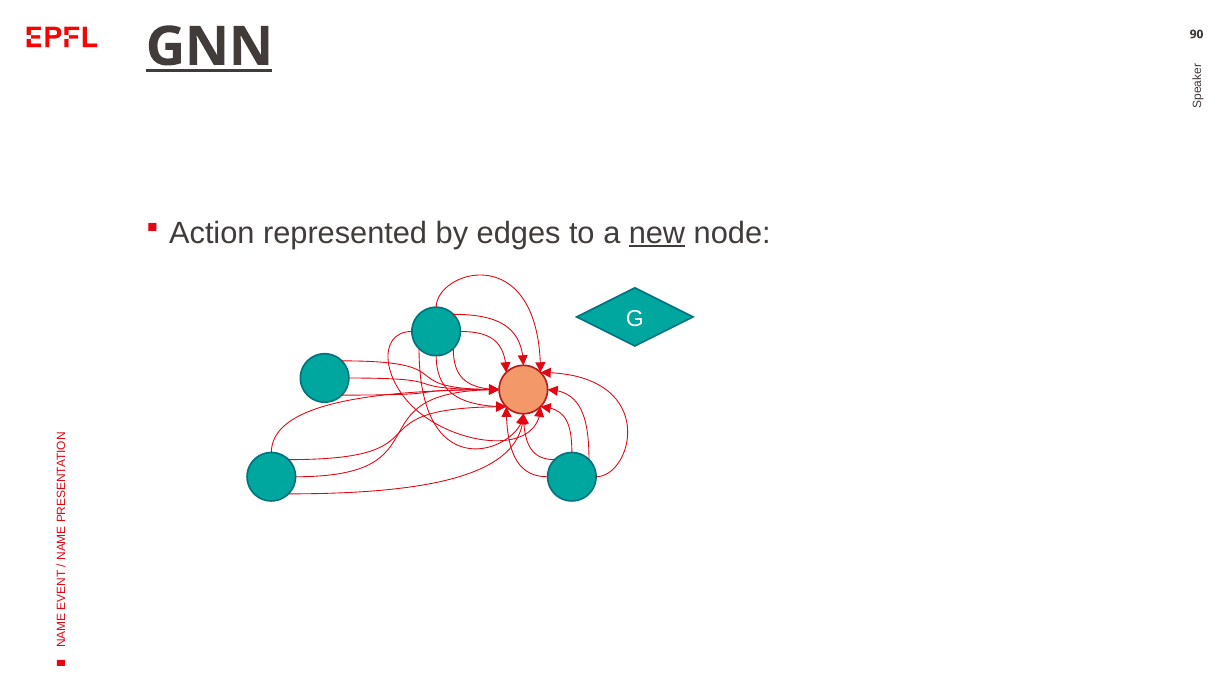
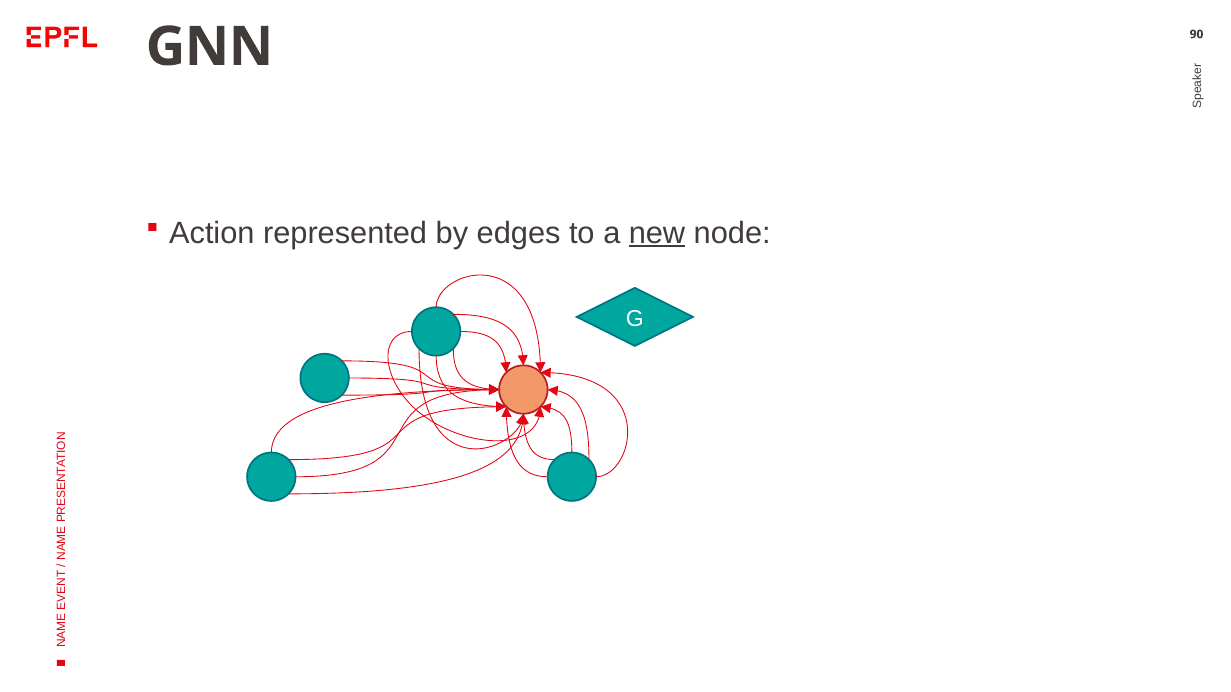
GNN underline: present -> none
